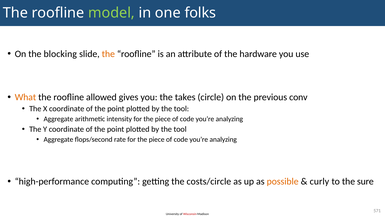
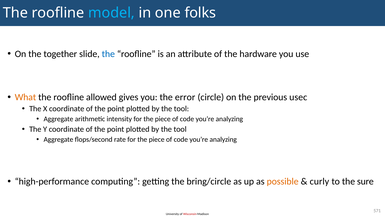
model colour: light green -> light blue
blocking: blocking -> together
the at (108, 54) colour: orange -> blue
takes: takes -> error
conv: conv -> usec
costs/circle: costs/circle -> bring/circle
